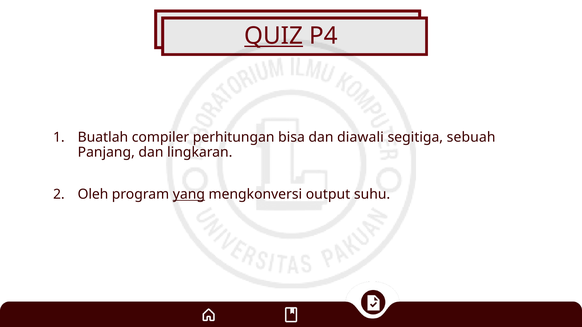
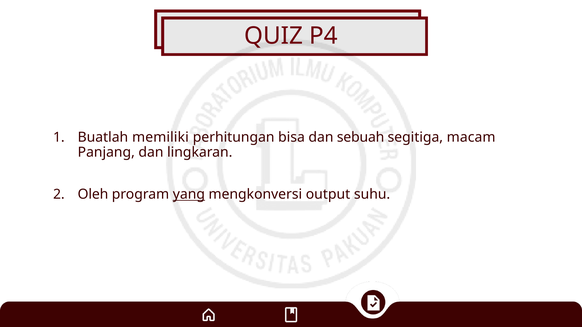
QUIZ underline: present -> none
compiler: compiler -> memiliki
diawali: diawali -> sebuah
sebuah: sebuah -> macam
